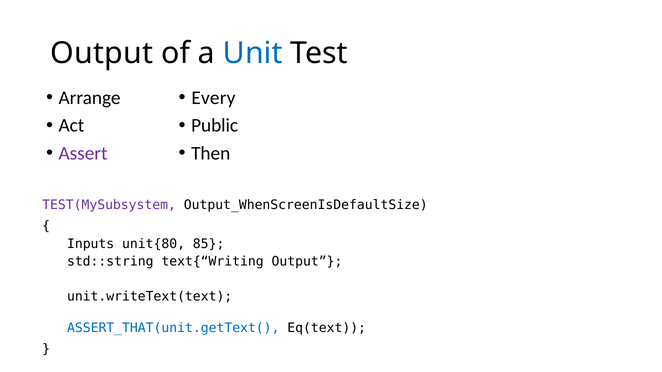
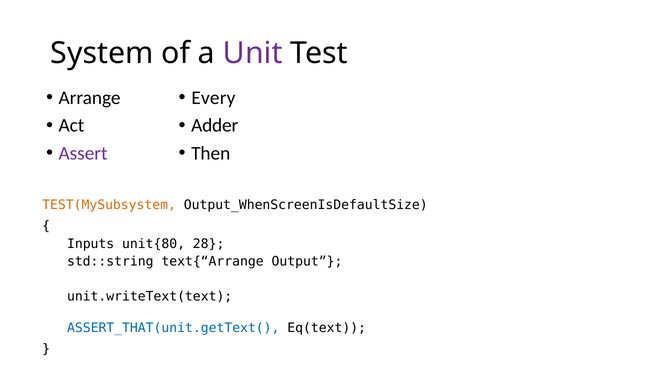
Output at (102, 53): Output -> System
Unit colour: blue -> purple
Public: Public -> Adder
TEST(MySubsystem colour: purple -> orange
85: 85 -> 28
text{“Writing: text{“Writing -> text{“Arrange
